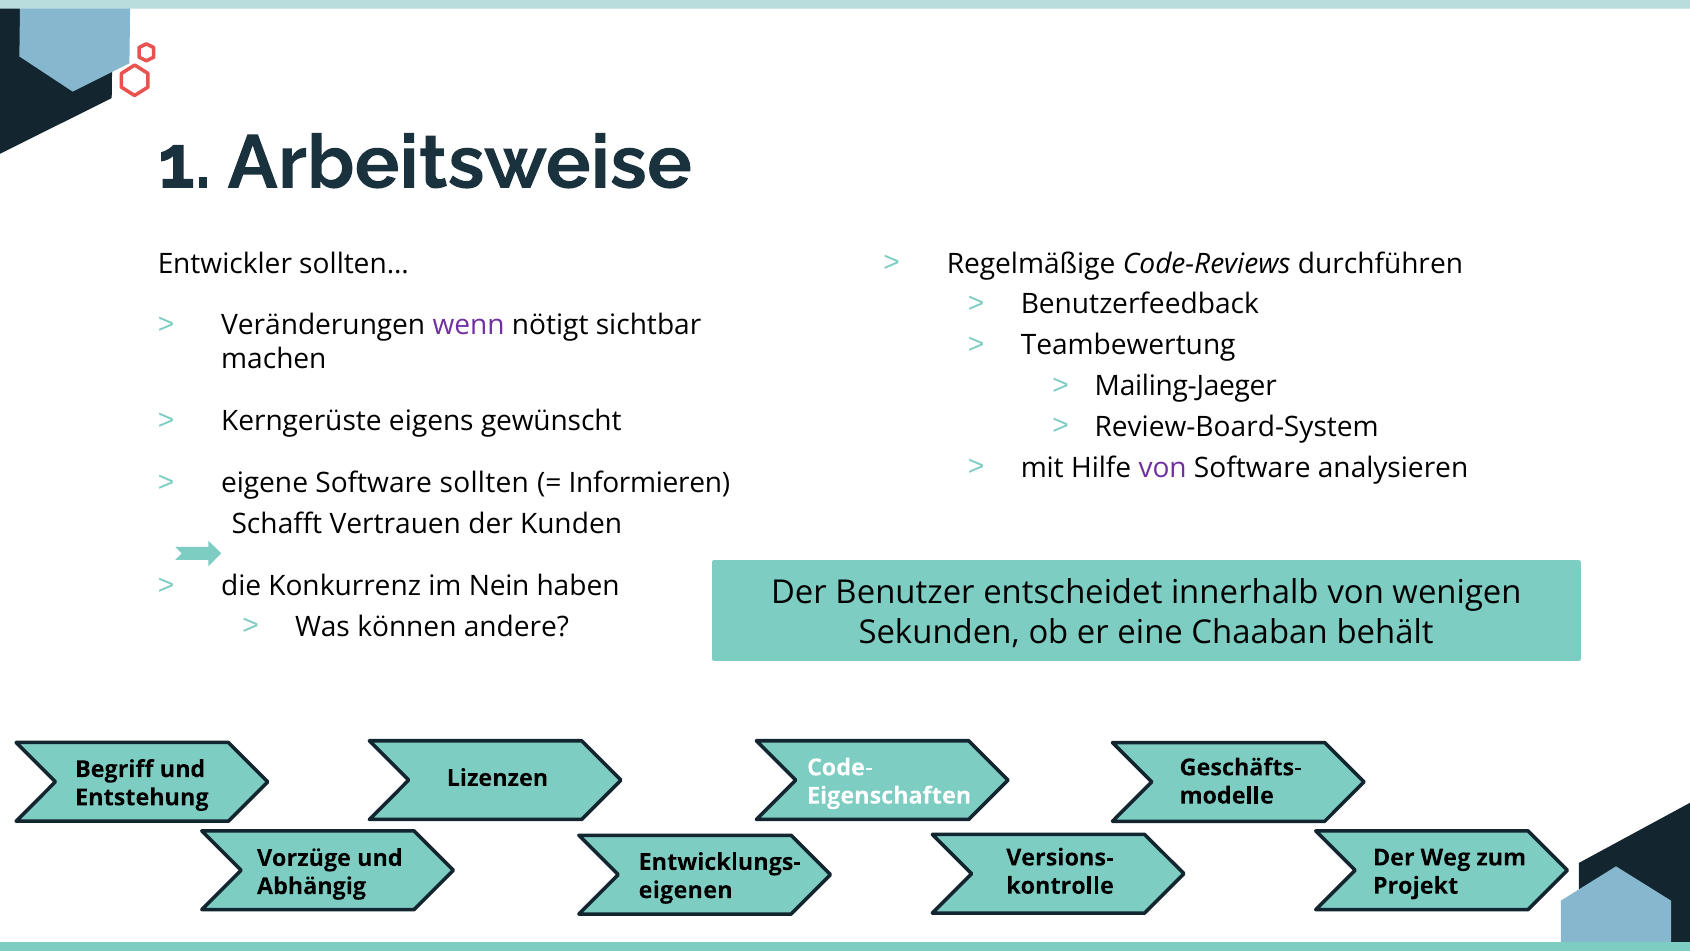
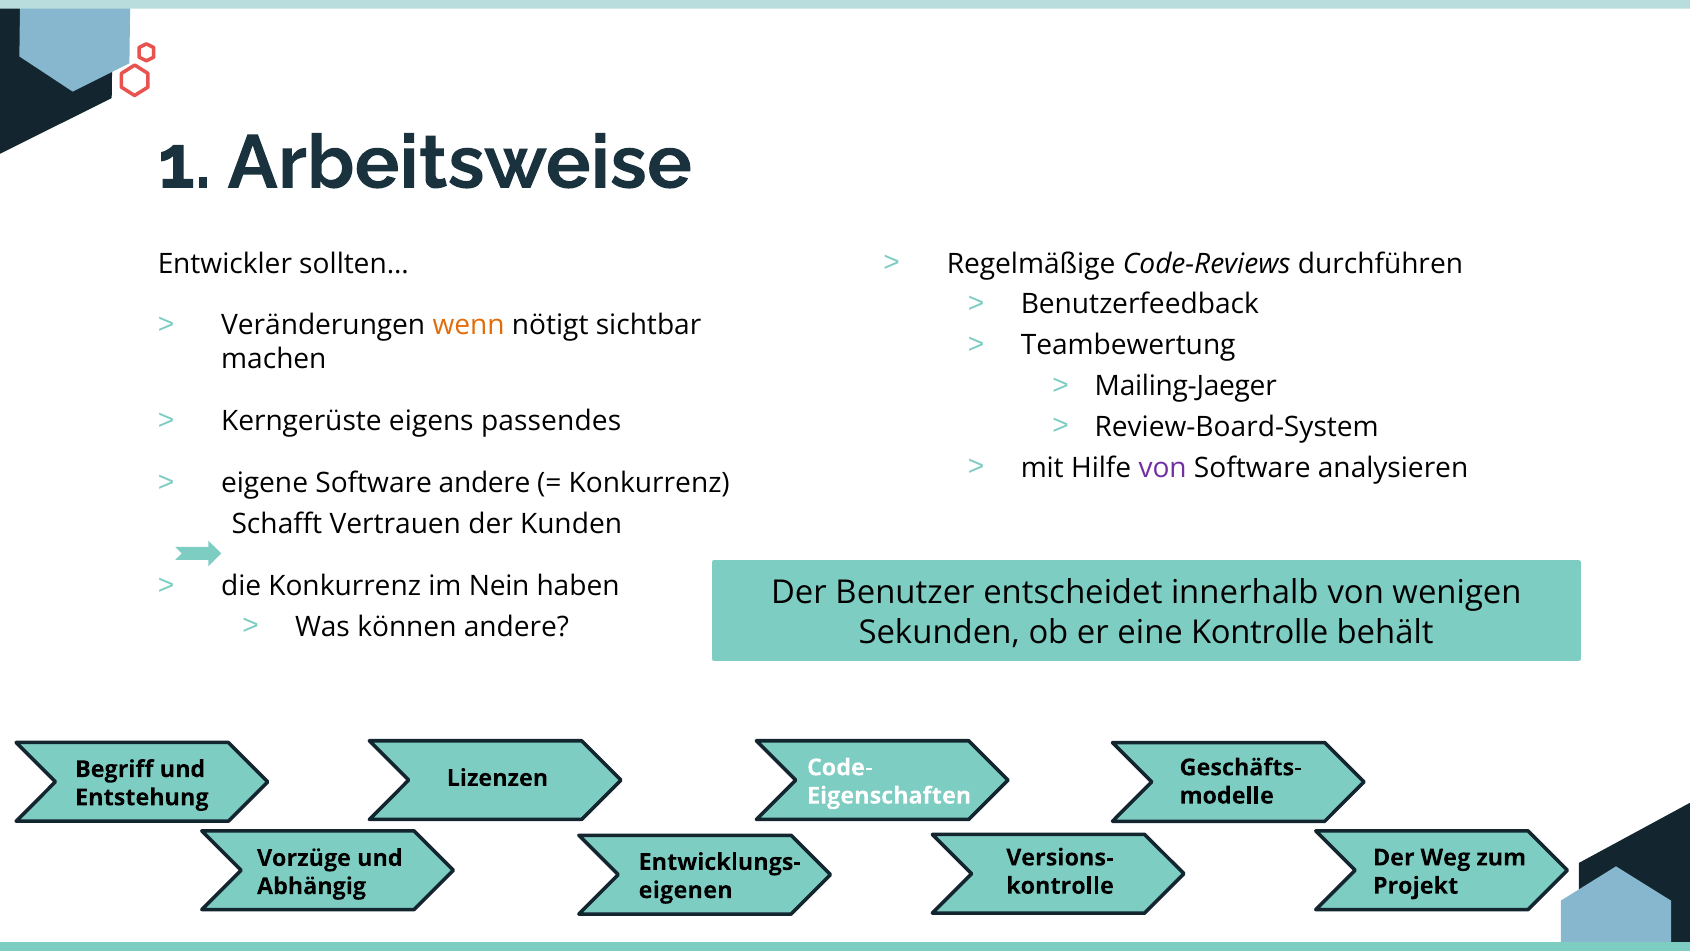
wenn colour: purple -> orange
gewünscht: gewünscht -> passendes
Software sollten: sollten -> andere
Informieren at (649, 483): Informieren -> Konkurrenz
eine Chaaban: Chaaban -> Kontrolle
